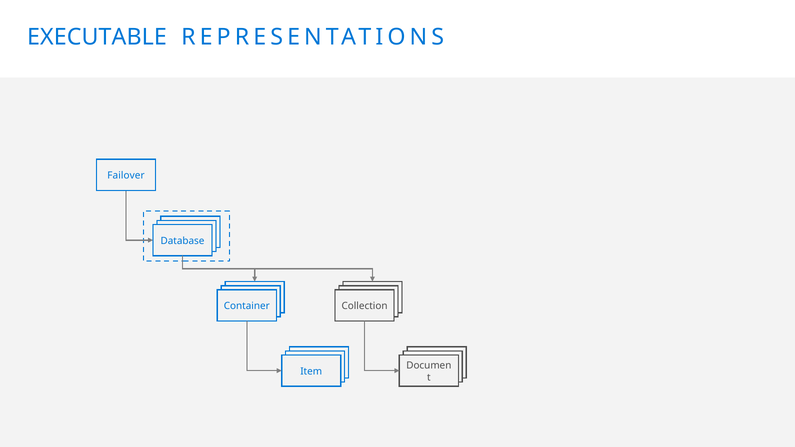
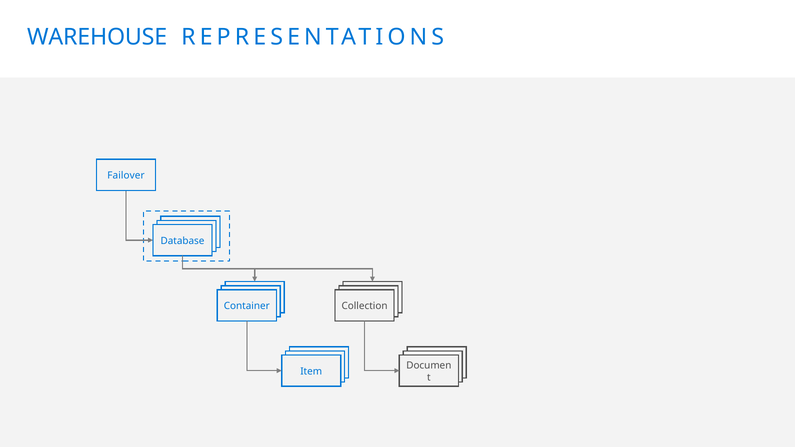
EXECUTABLE: EXECUTABLE -> WAREHOUSE
